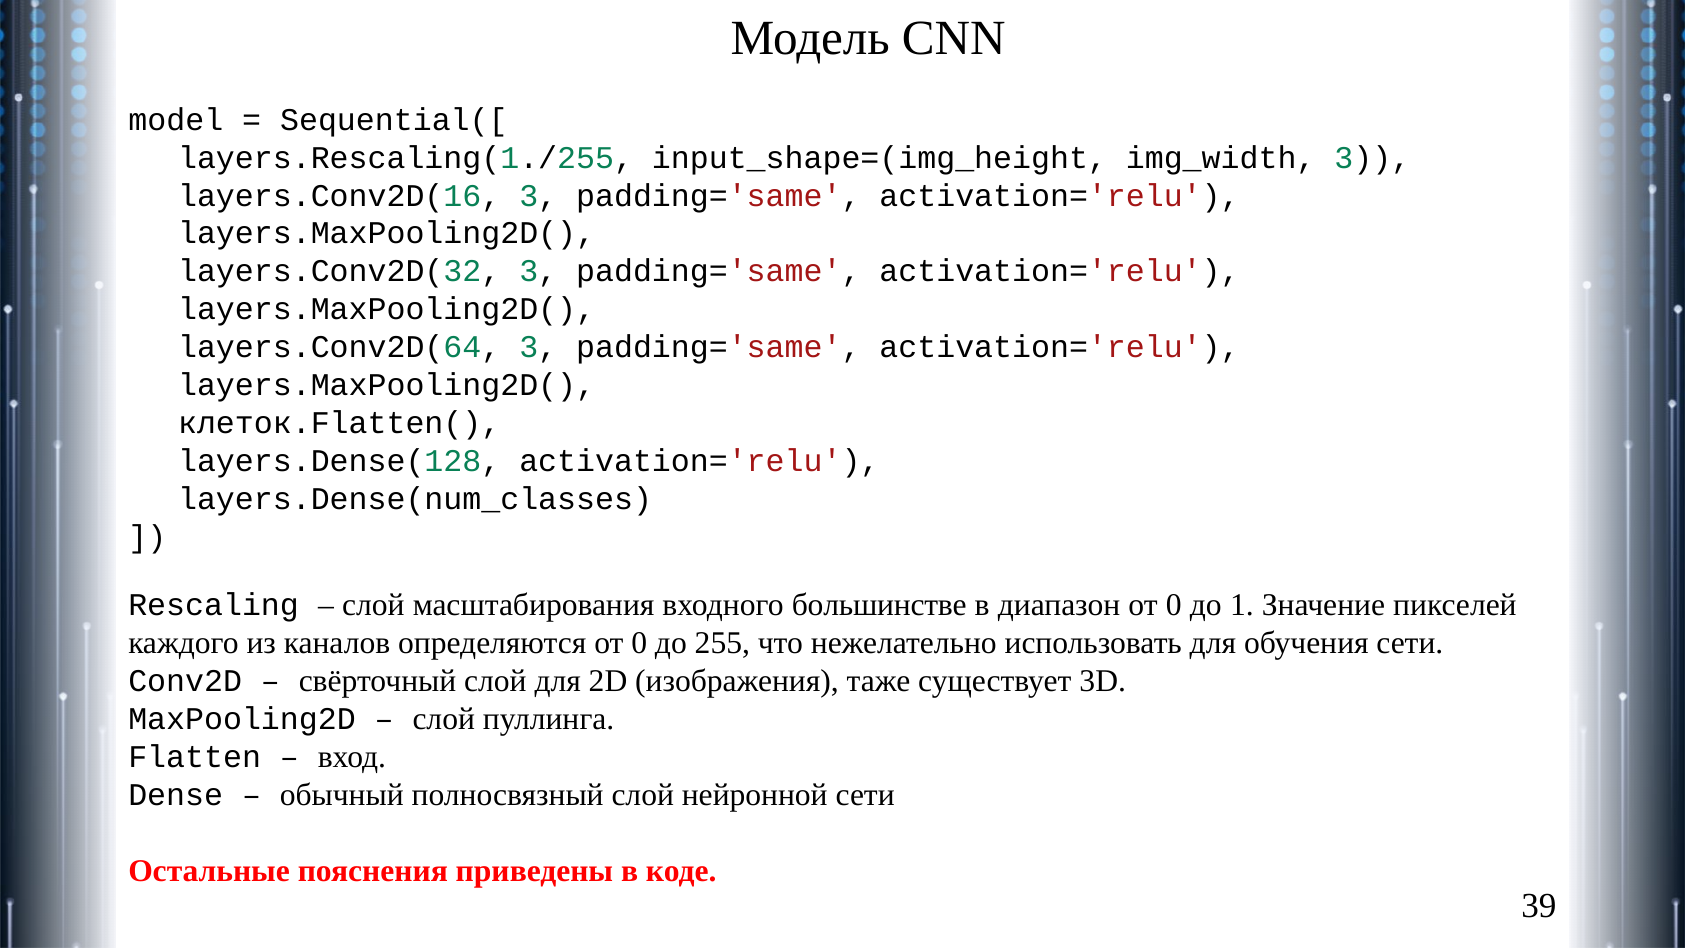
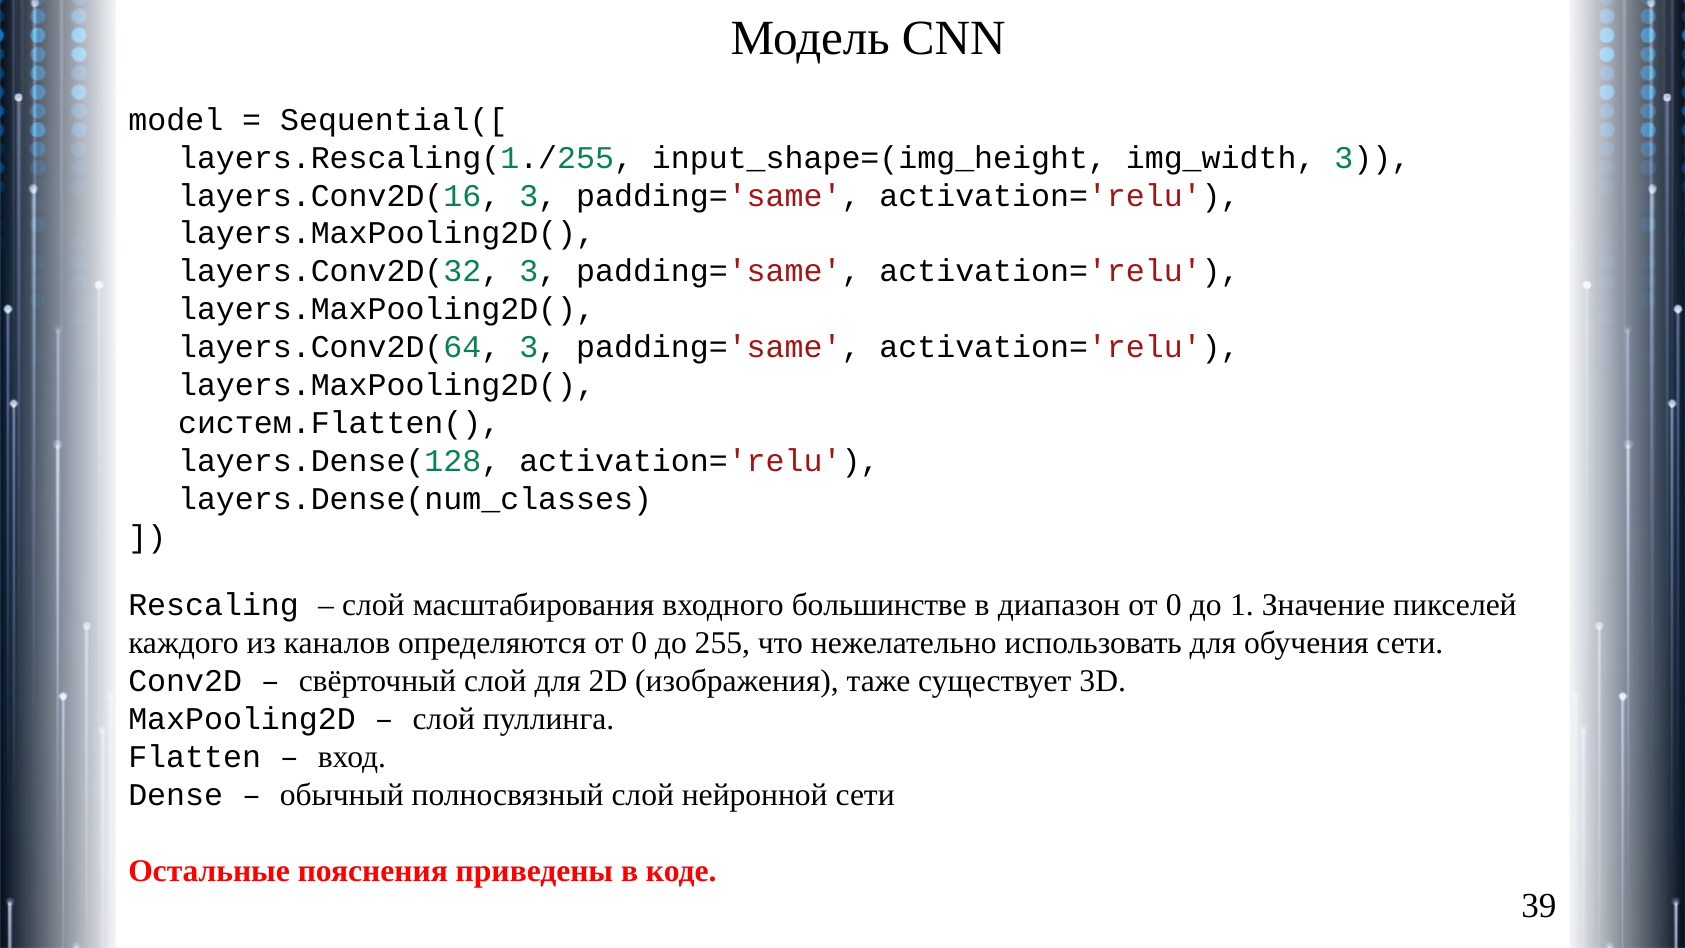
клеток.Flatten(: клеток.Flatten( -> систем.Flatten(
